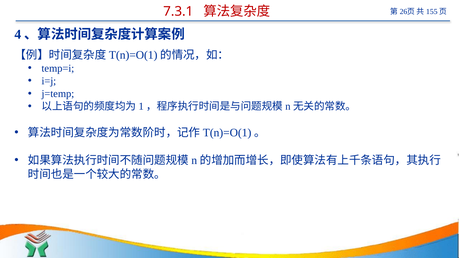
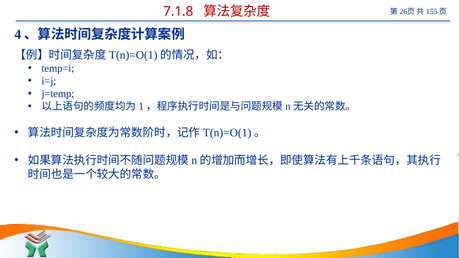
7.3.1: 7.3.1 -> 7.1.8
